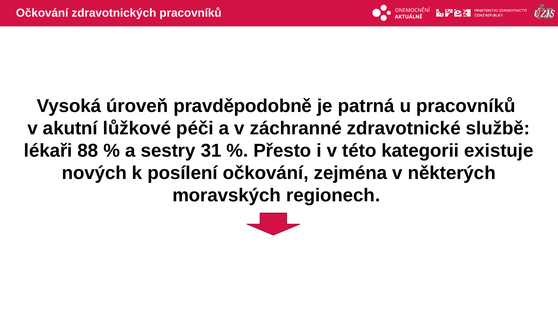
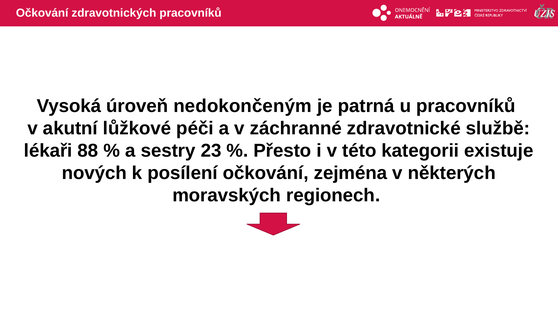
pravděpodobně: pravděpodobně -> nedokončeným
31: 31 -> 23
